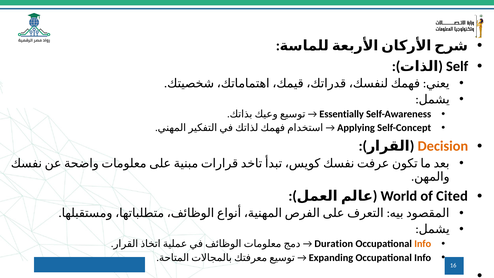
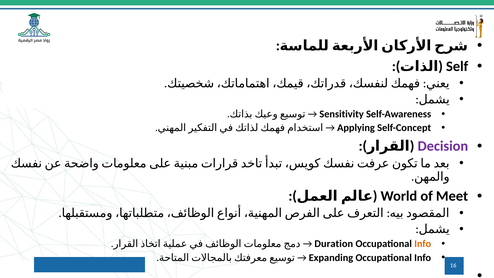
Essentially: Essentially -> Sensitivity
Decision colour: orange -> purple
Cited: Cited -> Meet
